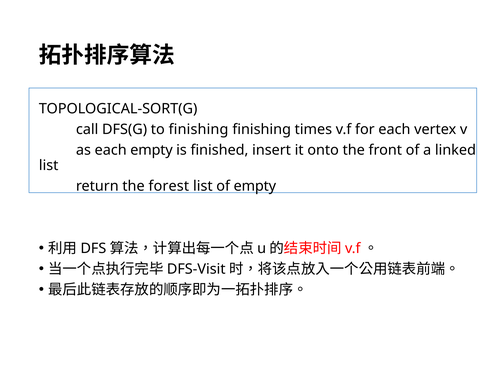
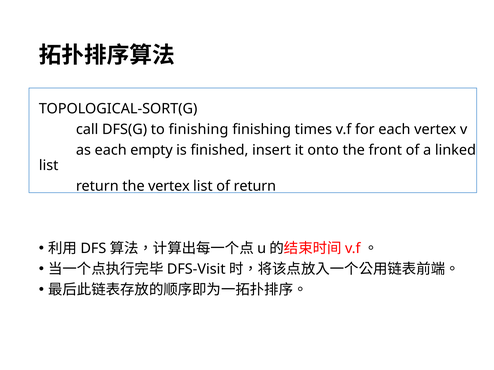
the forest: forest -> vertex
of empty: empty -> return
